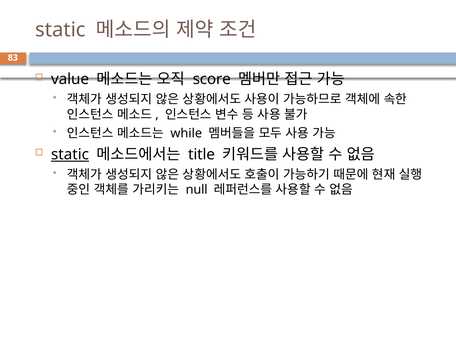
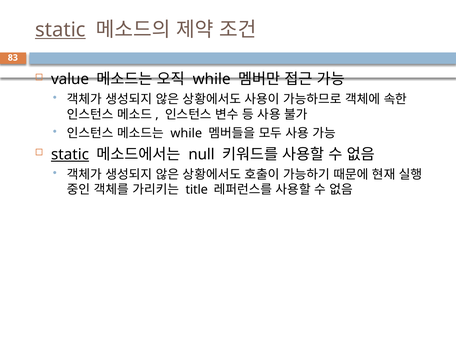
static at (60, 30) underline: none -> present
score at (212, 79): score -> while
title: title -> null
null: null -> title
